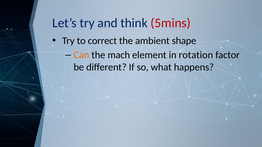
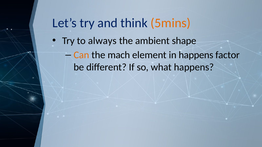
5mins colour: red -> orange
correct: correct -> always
in rotation: rotation -> happens
